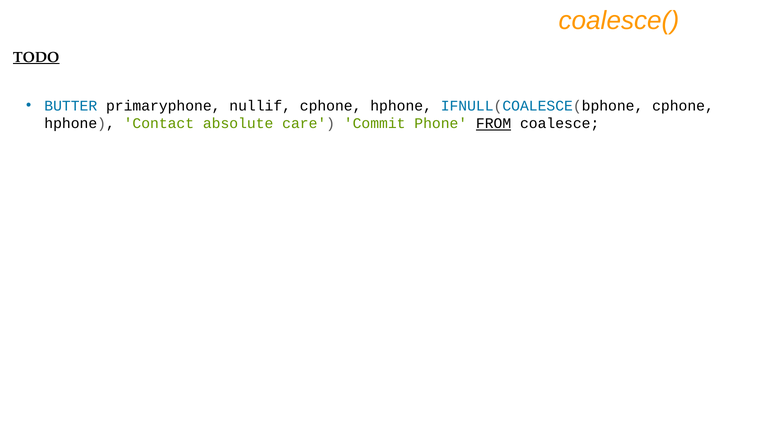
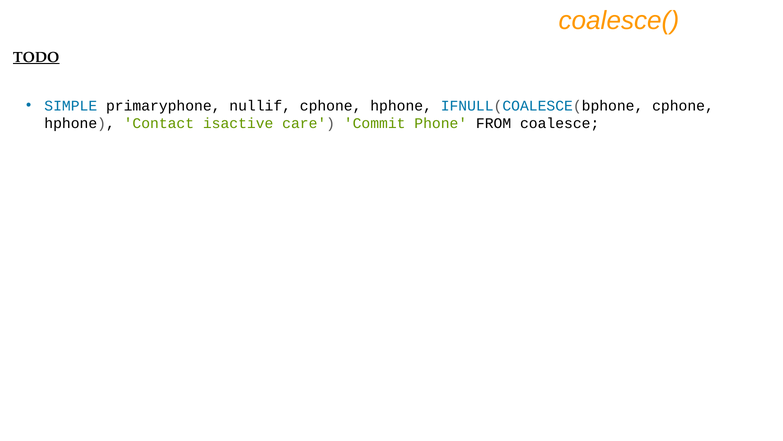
BUTTER: BUTTER -> SIMPLE
absolute: absolute -> isactive
FROM underline: present -> none
